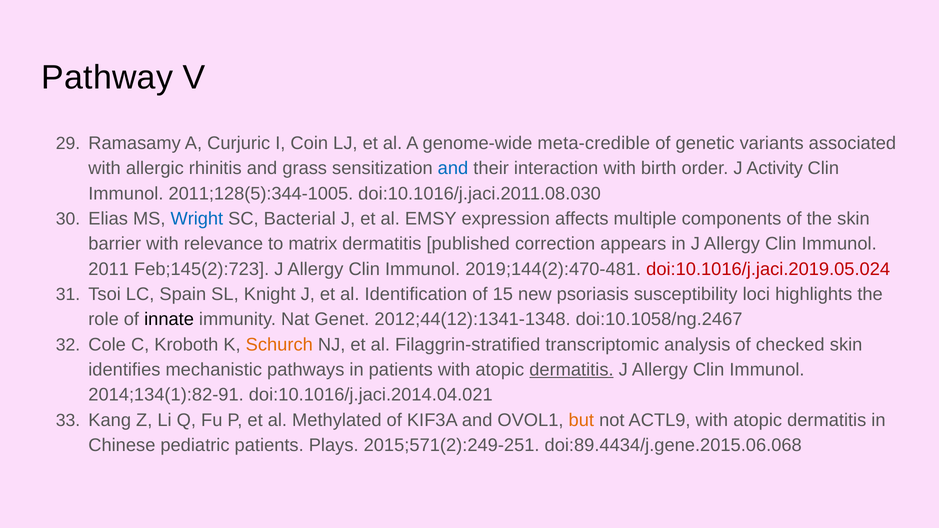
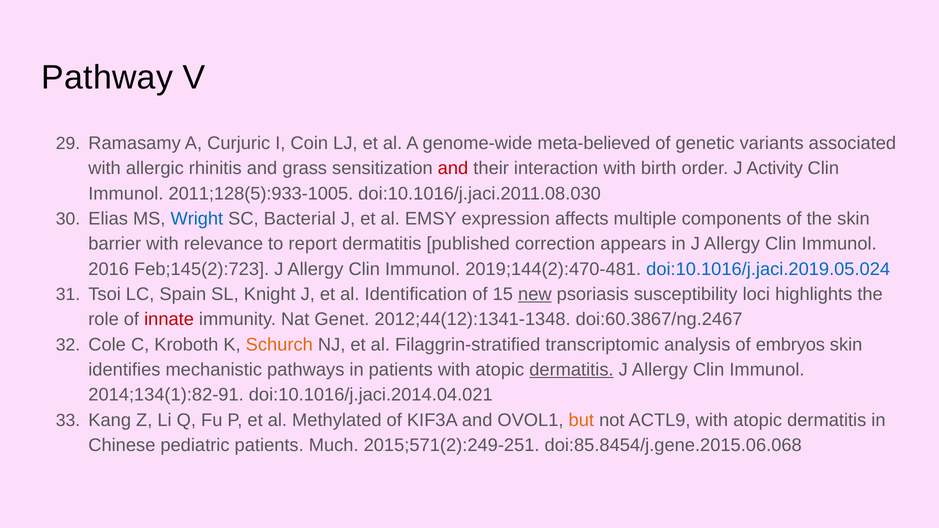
meta-credible: meta-credible -> meta-believed
and at (453, 168) colour: blue -> red
2011;128(5):344-1005: 2011;128(5):344-1005 -> 2011;128(5):933-1005
matrix: matrix -> report
2011: 2011 -> 2016
doi:10.1016/j.jaci.2019.05.024 colour: red -> blue
new underline: none -> present
innate colour: black -> red
doi:10.1058/ng.2467: doi:10.1058/ng.2467 -> doi:60.3867/ng.2467
checked: checked -> embryos
Plays: Plays -> Much
doi:89.4434/j.gene.2015.06.068: doi:89.4434/j.gene.2015.06.068 -> doi:85.8454/j.gene.2015.06.068
